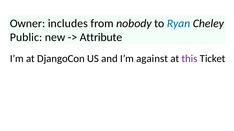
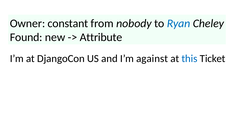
includes: includes -> constant
Public: Public -> Found
this colour: purple -> blue
